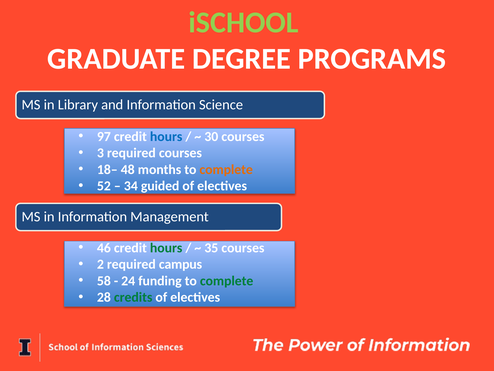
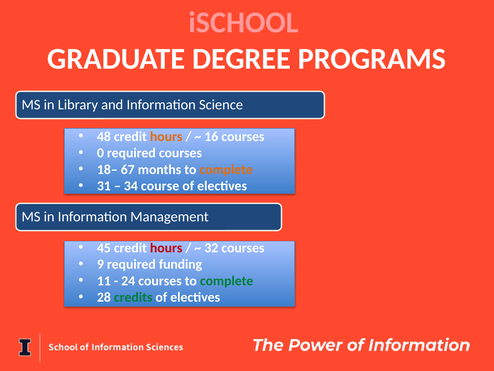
iSCHOOL colour: light green -> pink
97: 97 -> 48
hours at (166, 136) colour: blue -> orange
30: 30 -> 16
3: 3 -> 0
48: 48 -> 67
52: 52 -> 31
guided: guided -> course
46: 46 -> 45
hours at (166, 248) colour: green -> red
35: 35 -> 32
2: 2 -> 9
campus: campus -> funding
58: 58 -> 11
24 funding: funding -> courses
